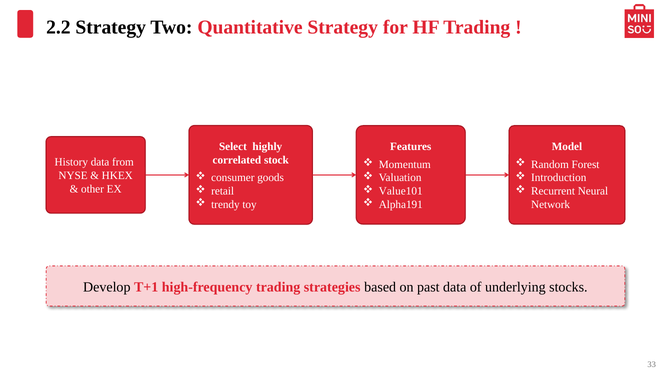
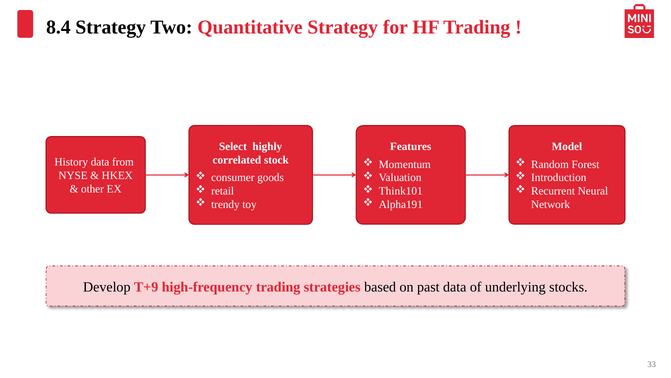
2.2: 2.2 -> 8.4
Value101: Value101 -> Think101
T+1: T+1 -> T+9
